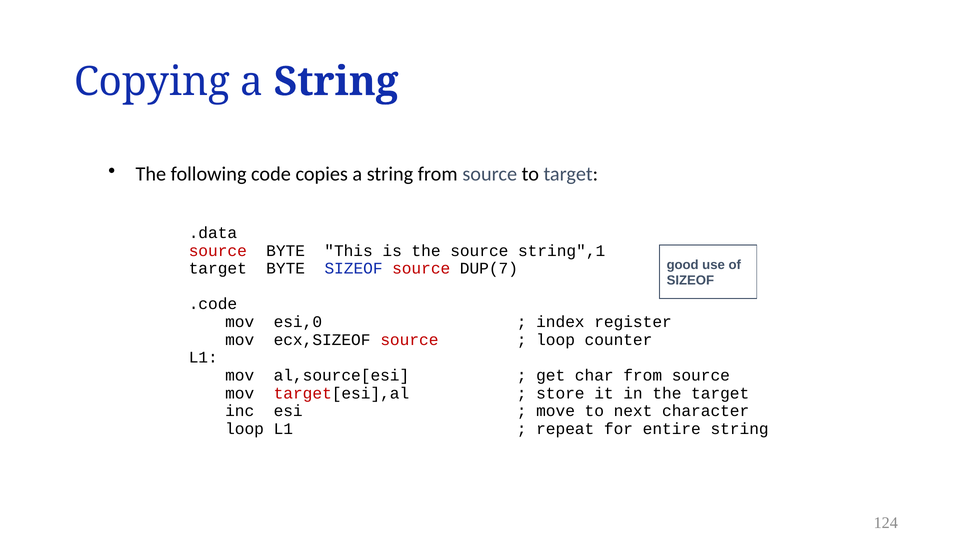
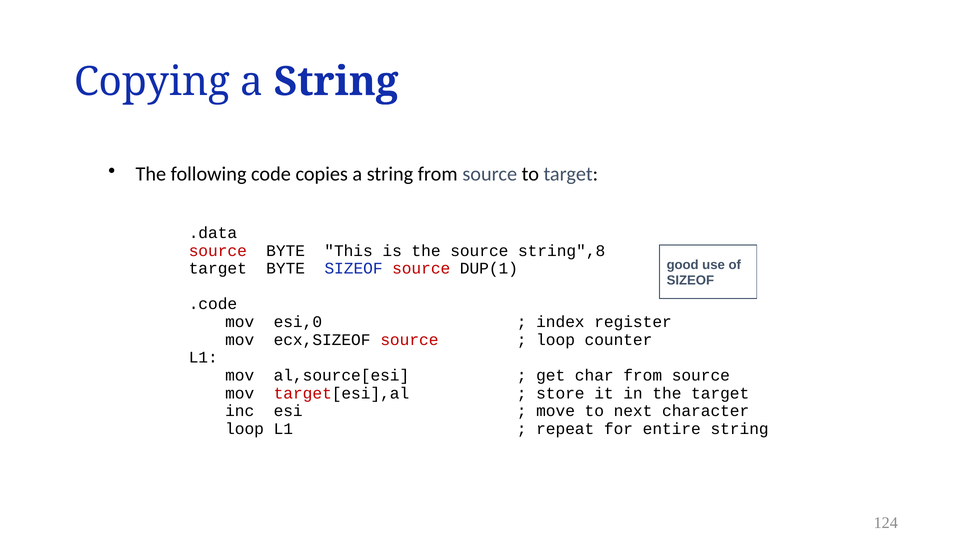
string",1: string",1 -> string",8
DUP(7: DUP(7 -> DUP(1
